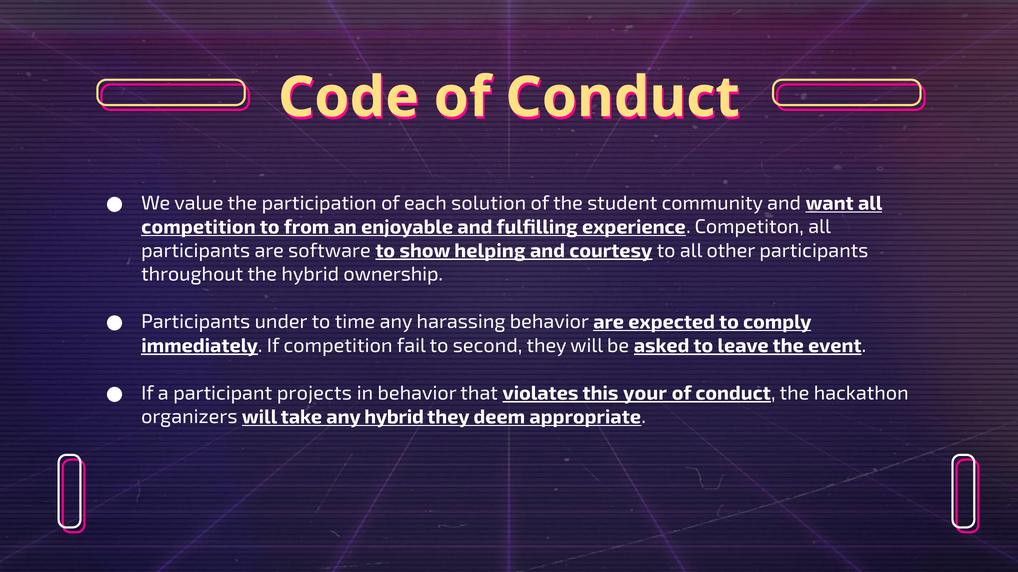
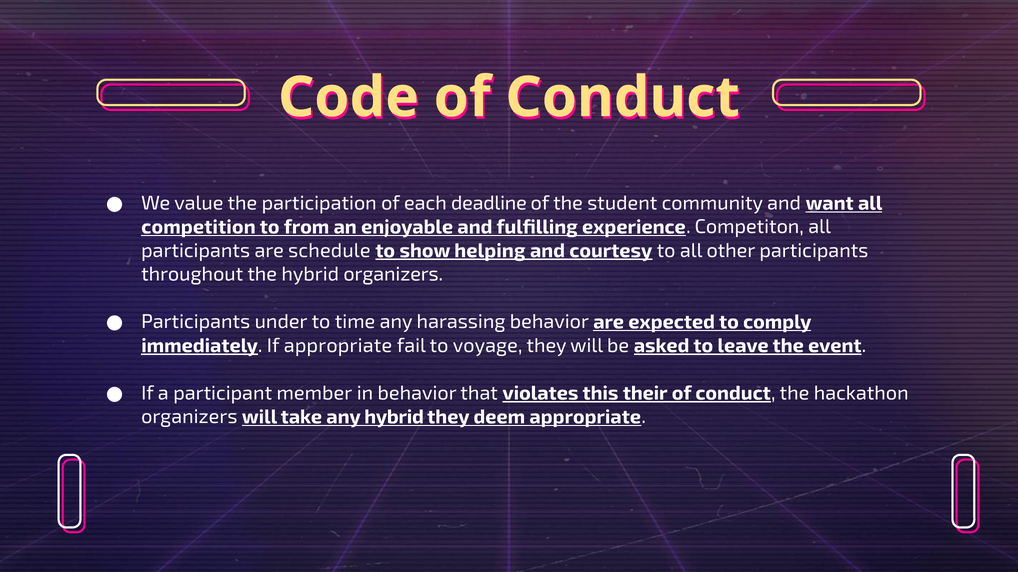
solution: solution -> deadline
software: software -> schedule
hybrid ownership: ownership -> organizers
If competition: competition -> appropriate
second: second -> voyage
projects: projects -> member
your: your -> their
